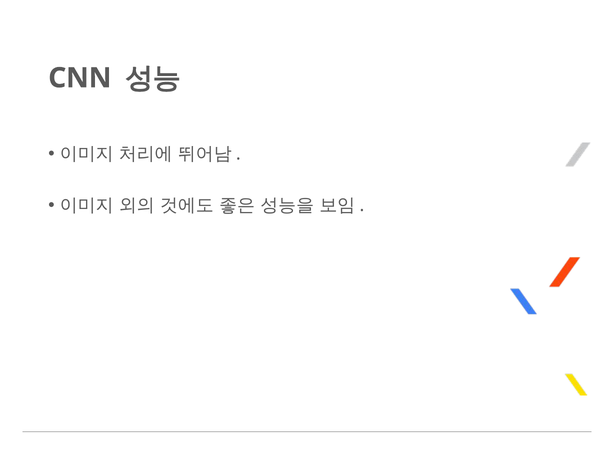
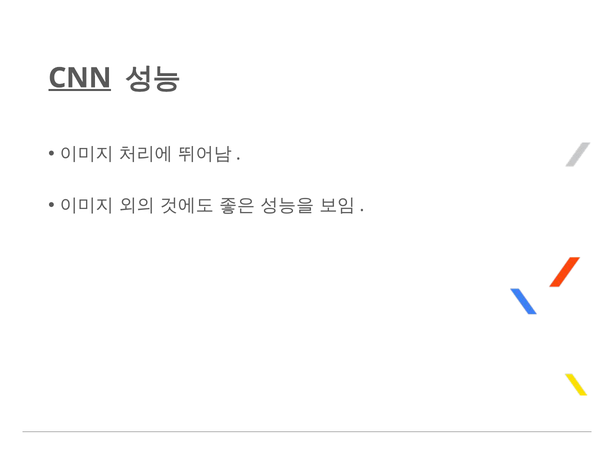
CNN underline: none -> present
